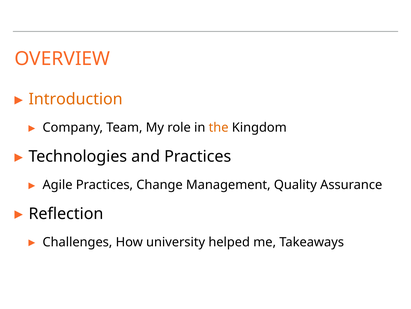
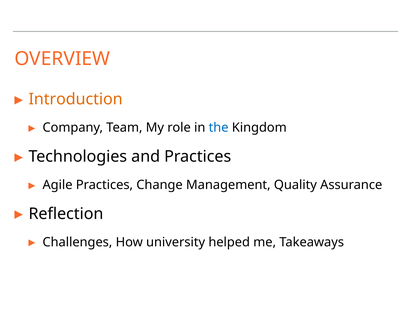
the colour: orange -> blue
